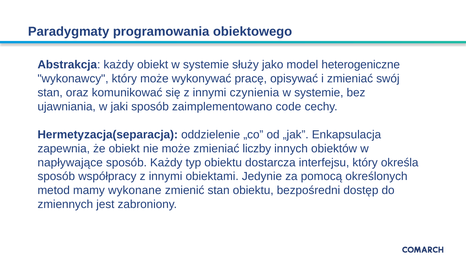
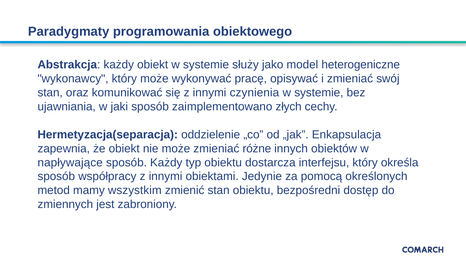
code: code -> złych
liczby: liczby -> różne
wykonane: wykonane -> wszystkim
